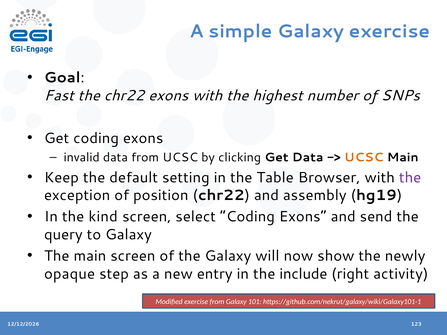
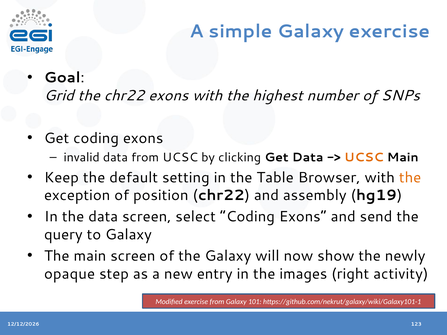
Fast: Fast -> Grid
the at (410, 178) colour: purple -> orange
the kind: kind -> data
include: include -> images
